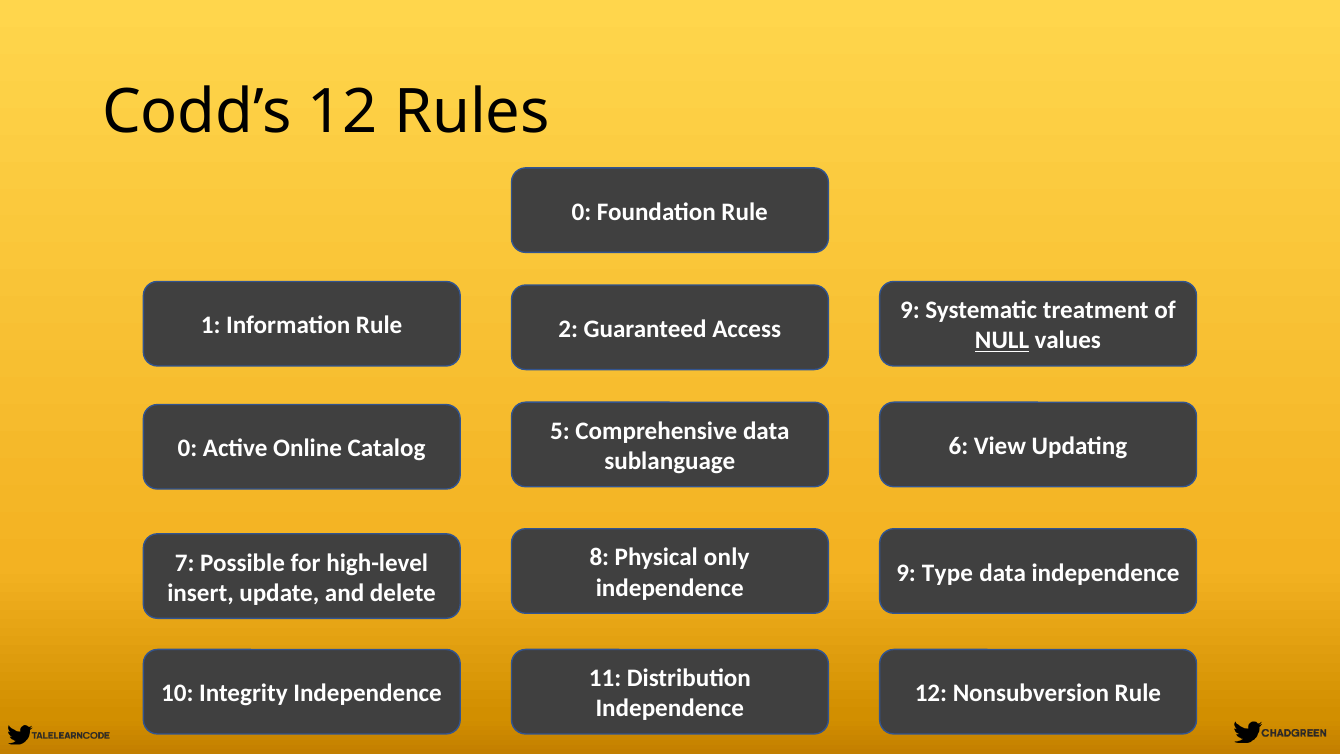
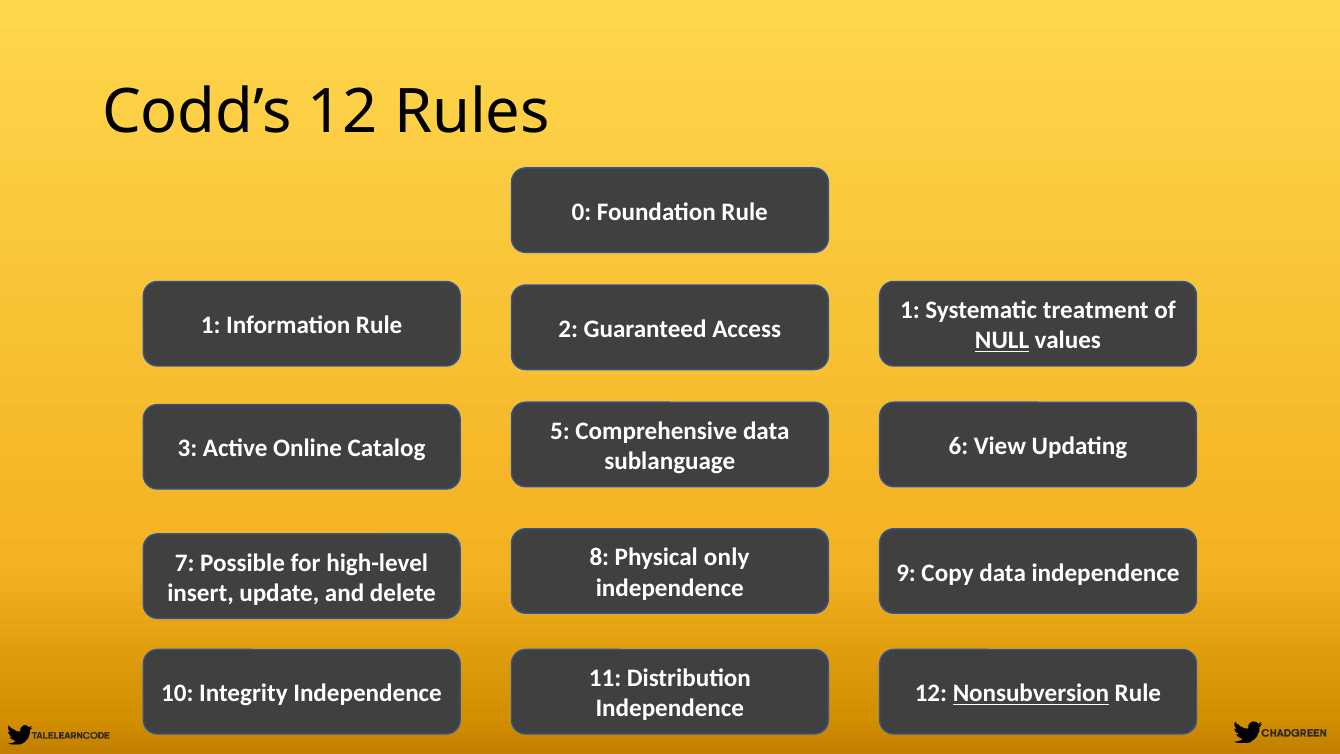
9 at (910, 310): 9 -> 1
0 at (187, 448): 0 -> 3
Type: Type -> Copy
Nonsubversion underline: none -> present
